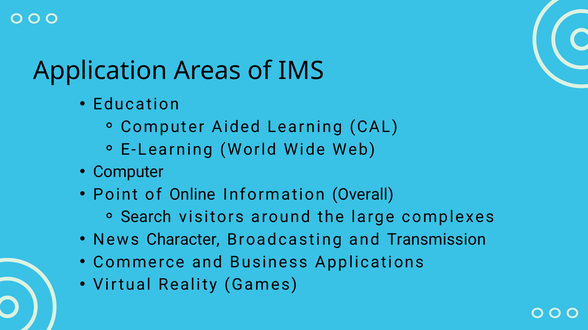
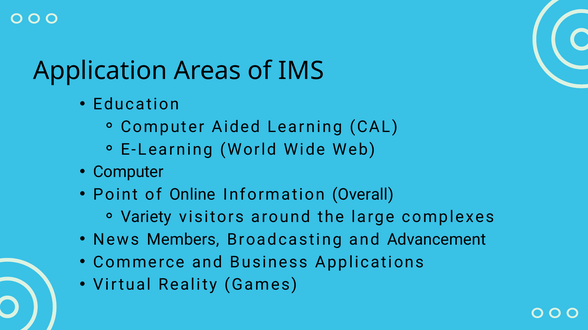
Search: Search -> Variety
Character: Character -> Members
Transmission: Transmission -> Advancement
